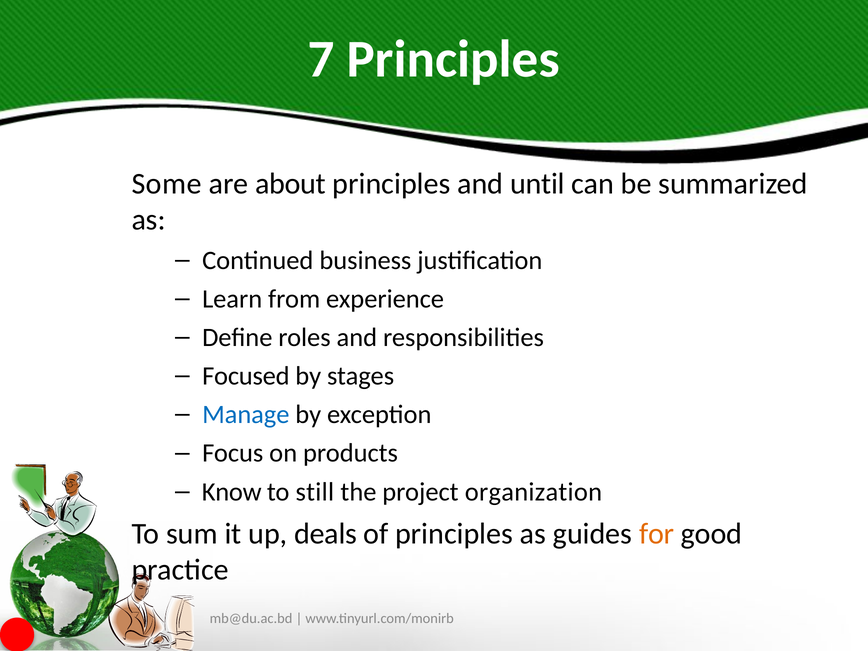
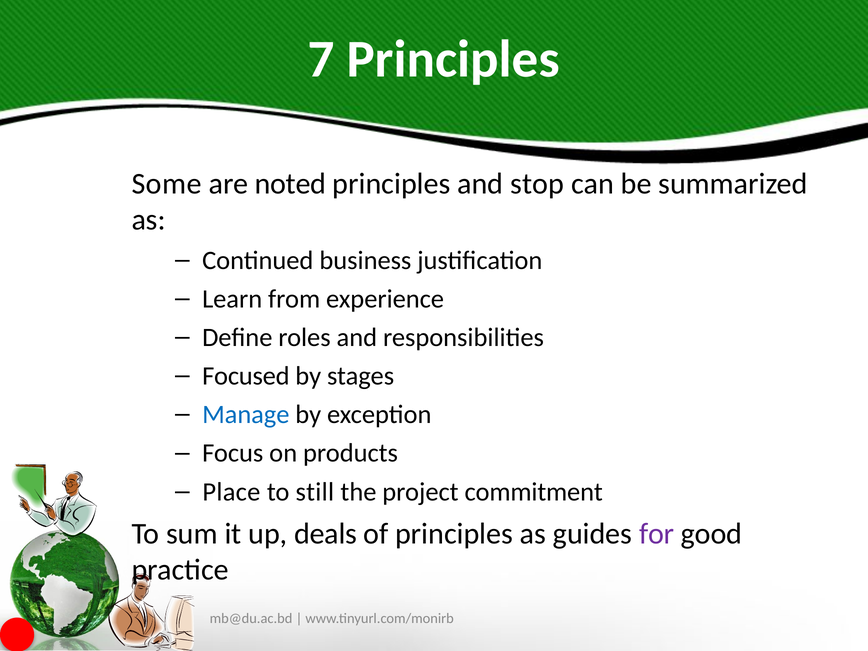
about: about -> noted
until: until -> stop
Know: Know -> Place
organization: organization -> commitment
for colour: orange -> purple
